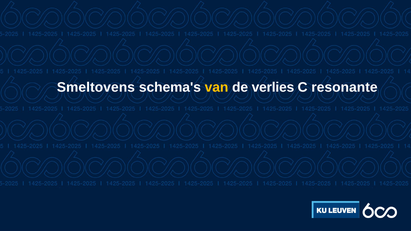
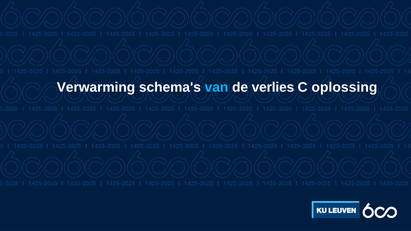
Smeltovens: Smeltovens -> Verwarming
van colour: yellow -> light blue
resonante: resonante -> oplossing
